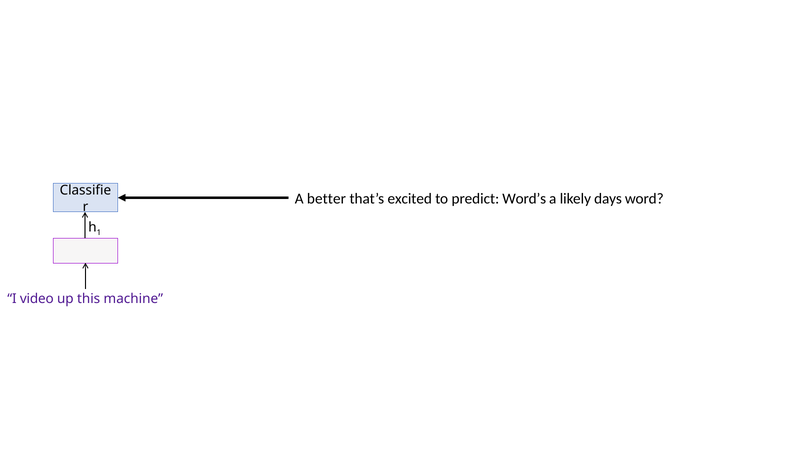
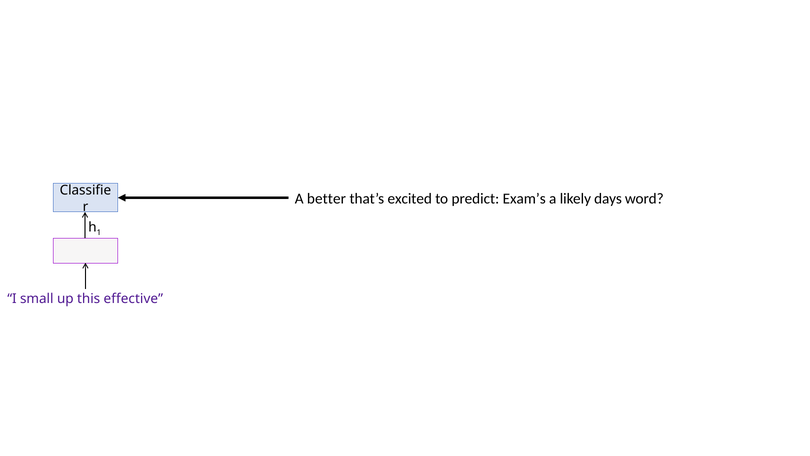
Word’s: Word’s -> Exam’s
video: video -> small
machine: machine -> effective
